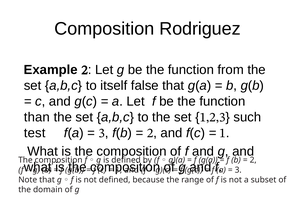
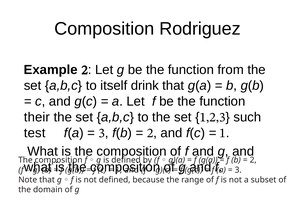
false: false -> drink
than: than -> their
